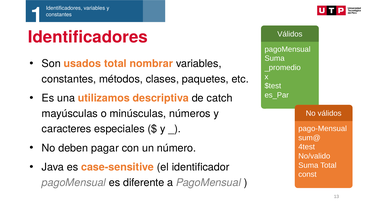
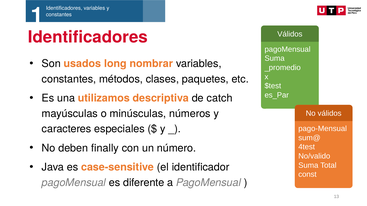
usados total: total -> long
pagar: pagar -> finally
